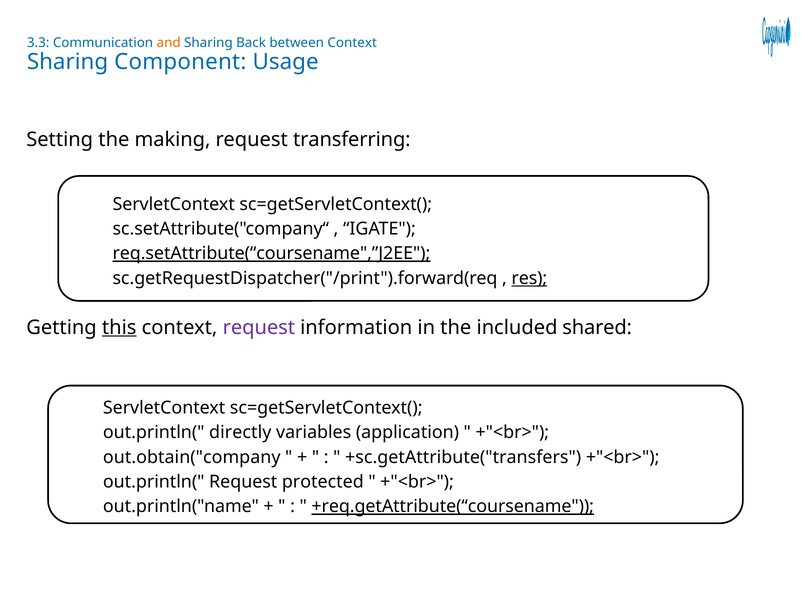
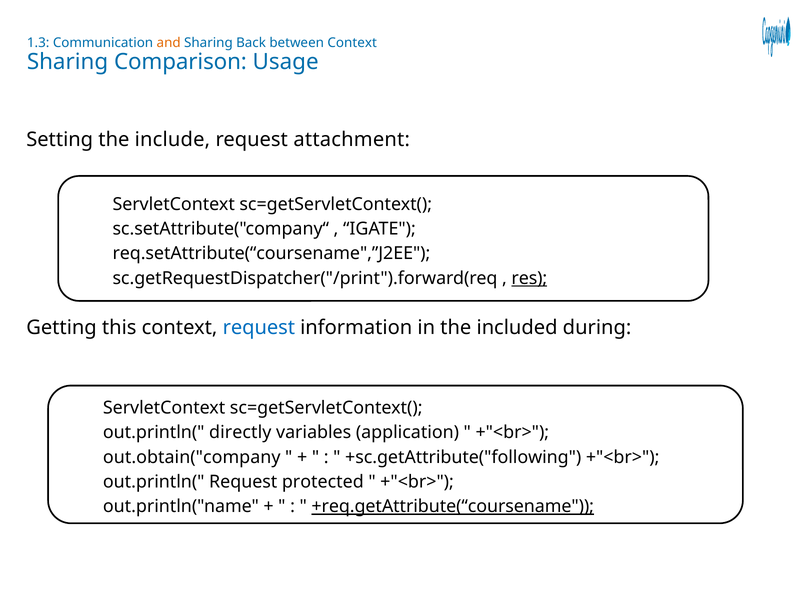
3.3: 3.3 -> 1.3
Component: Component -> Comparison
making: making -> include
transferring: transferring -> attachment
req.setAttribute(“coursename",”J2EE underline: present -> none
this underline: present -> none
request at (259, 327) colour: purple -> blue
shared: shared -> during
+sc.getAttribute("transfers: +sc.getAttribute("transfers -> +sc.getAttribute("following
